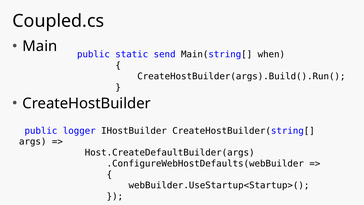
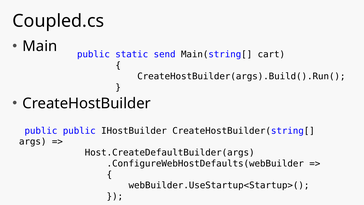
when: when -> cart
public logger: logger -> public
